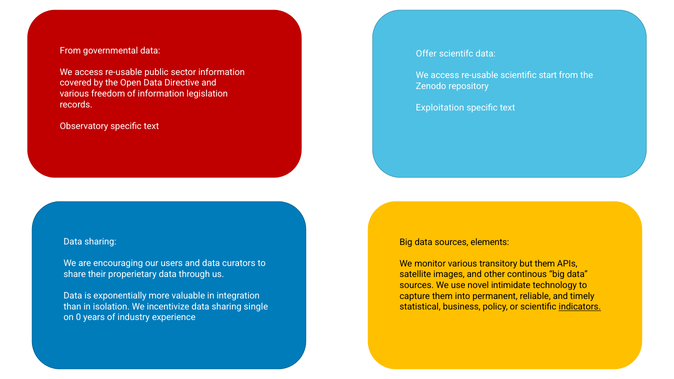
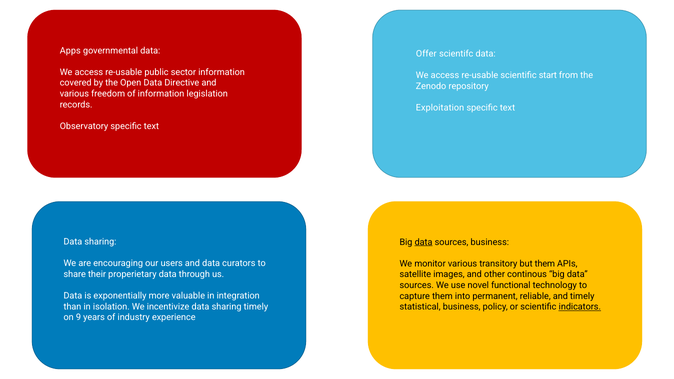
From at (70, 51): From -> Apps
data at (424, 242) underline: none -> present
sources elements: elements -> business
intimidate: intimidate -> functional
sharing single: single -> timely
0: 0 -> 9
